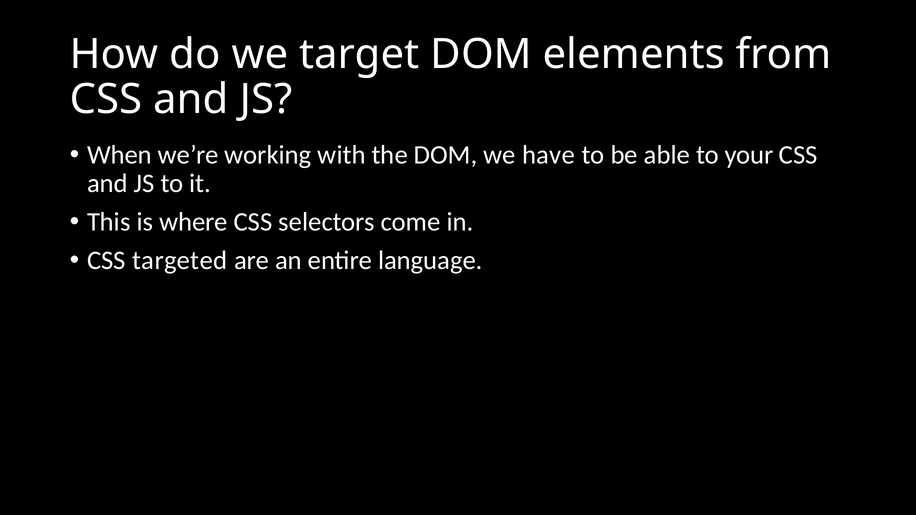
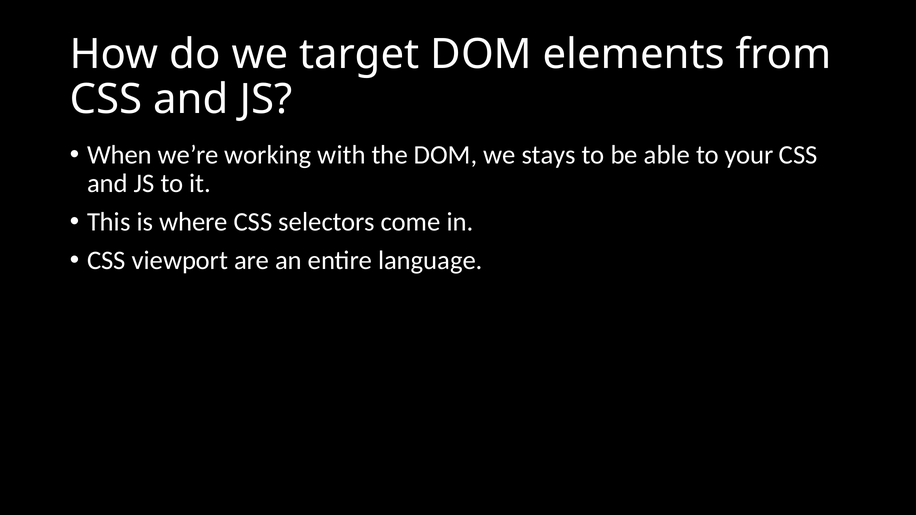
have: have -> stays
targeted: targeted -> viewport
